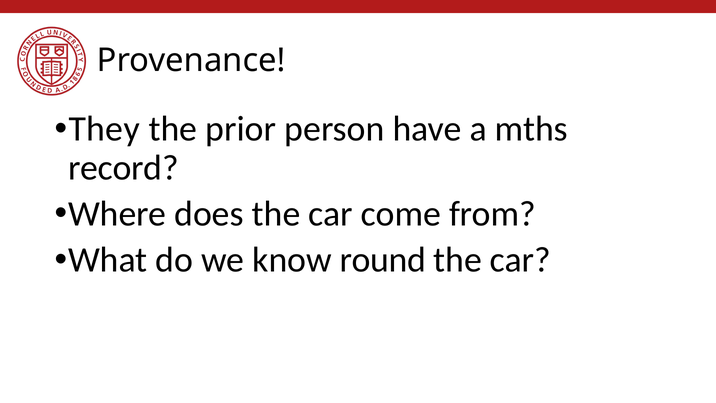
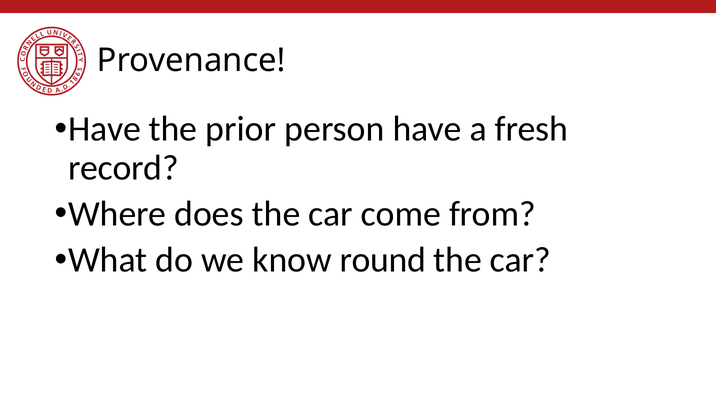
They at (104, 129): They -> Have
mths: mths -> fresh
